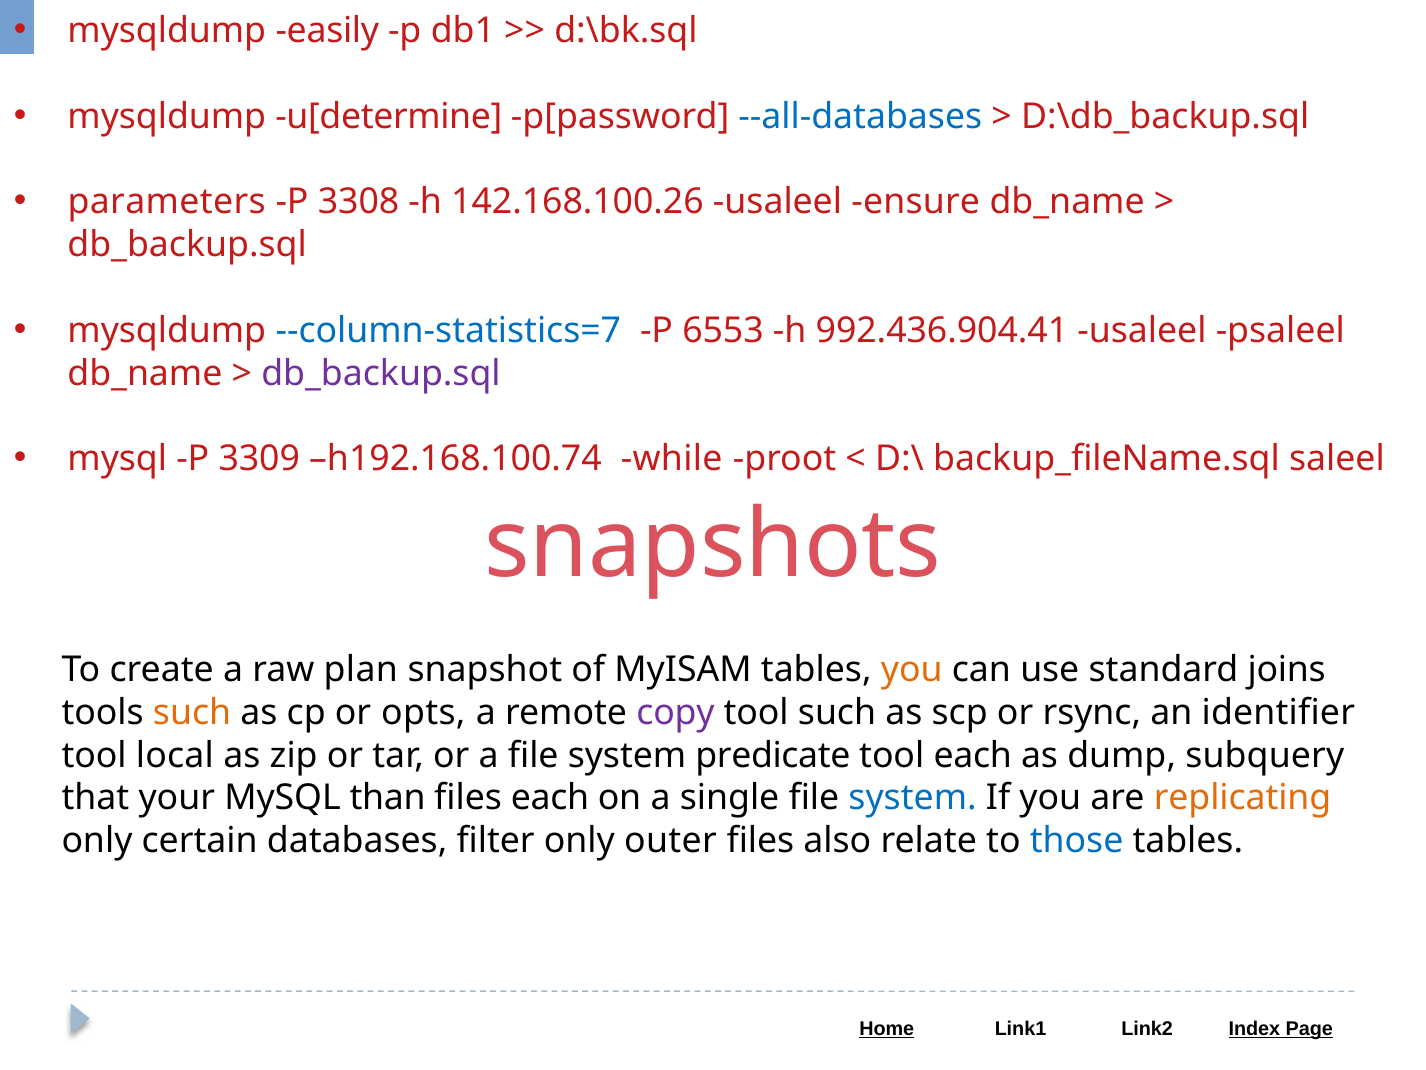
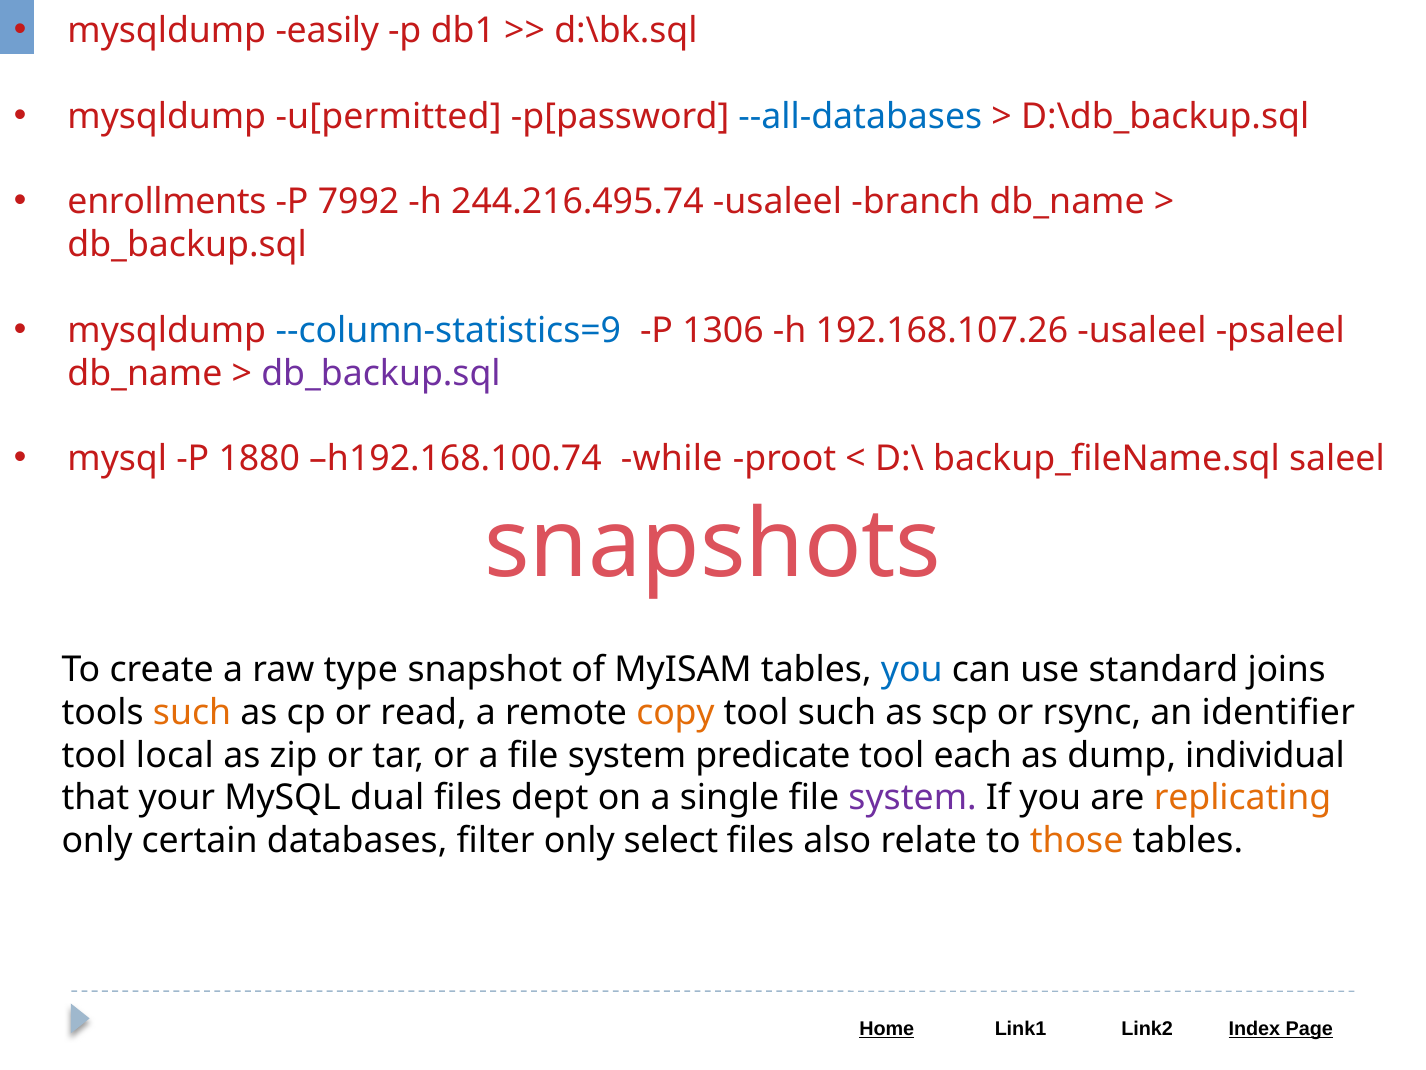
u[determine: u[determine -> u[permitted
parameters: parameters -> enrollments
3308: 3308 -> 7992
142.168.100.26: 142.168.100.26 -> 244.216.495.74
ensure: ensure -> branch
--column-statistics=7: --column-statistics=7 -> --column-statistics=9
6553: 6553 -> 1306
992.436.904.41: 992.436.904.41 -> 192.168.107.26
3309: 3309 -> 1880
plan: plan -> type
you at (912, 669) colour: orange -> blue
opts: opts -> read
copy colour: purple -> orange
subquery: subquery -> individual
than: than -> dual
files each: each -> dept
system at (913, 798) colour: blue -> purple
outer: outer -> select
those colour: blue -> orange
